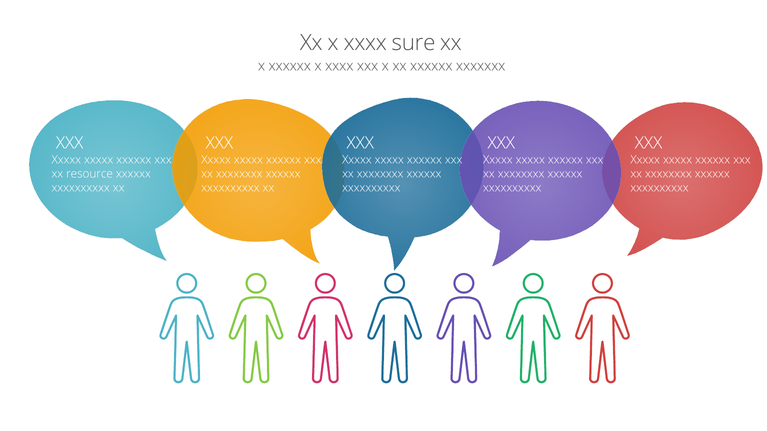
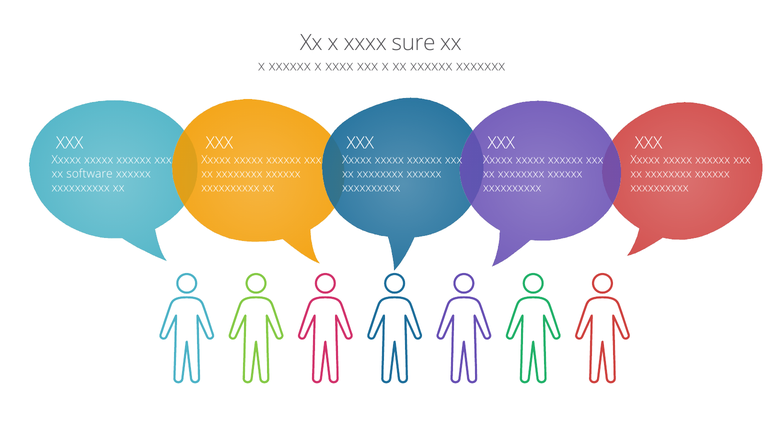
resource: resource -> software
